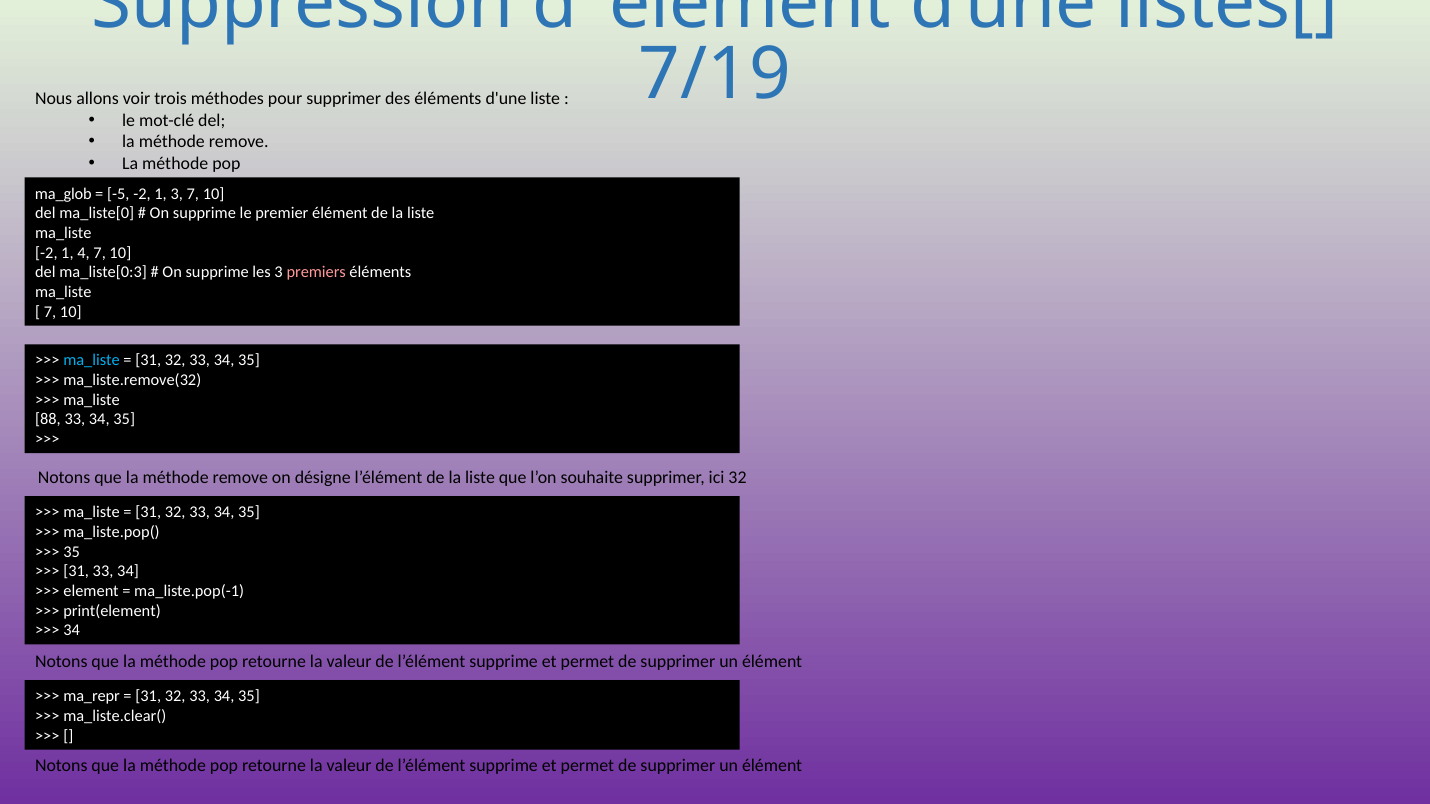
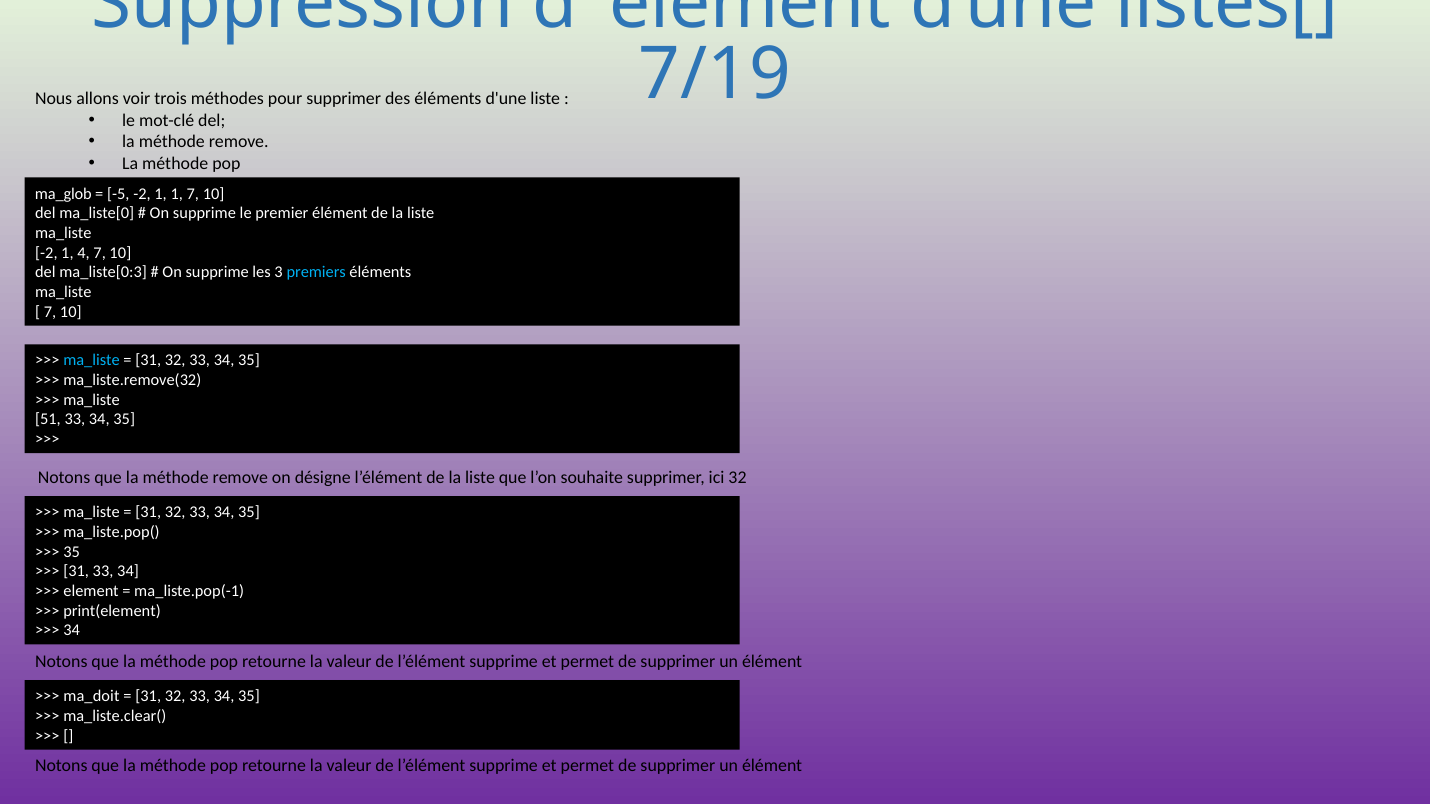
1 3: 3 -> 1
premiers colour: pink -> light blue
88: 88 -> 51
ma_repr: ma_repr -> ma_doit
